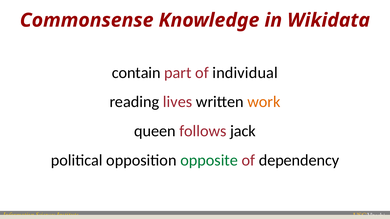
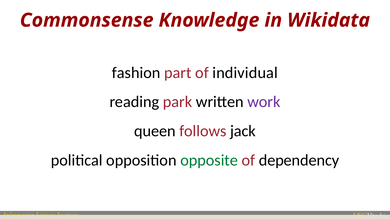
contain: contain -> fashion
lives: lives -> park
work colour: orange -> purple
